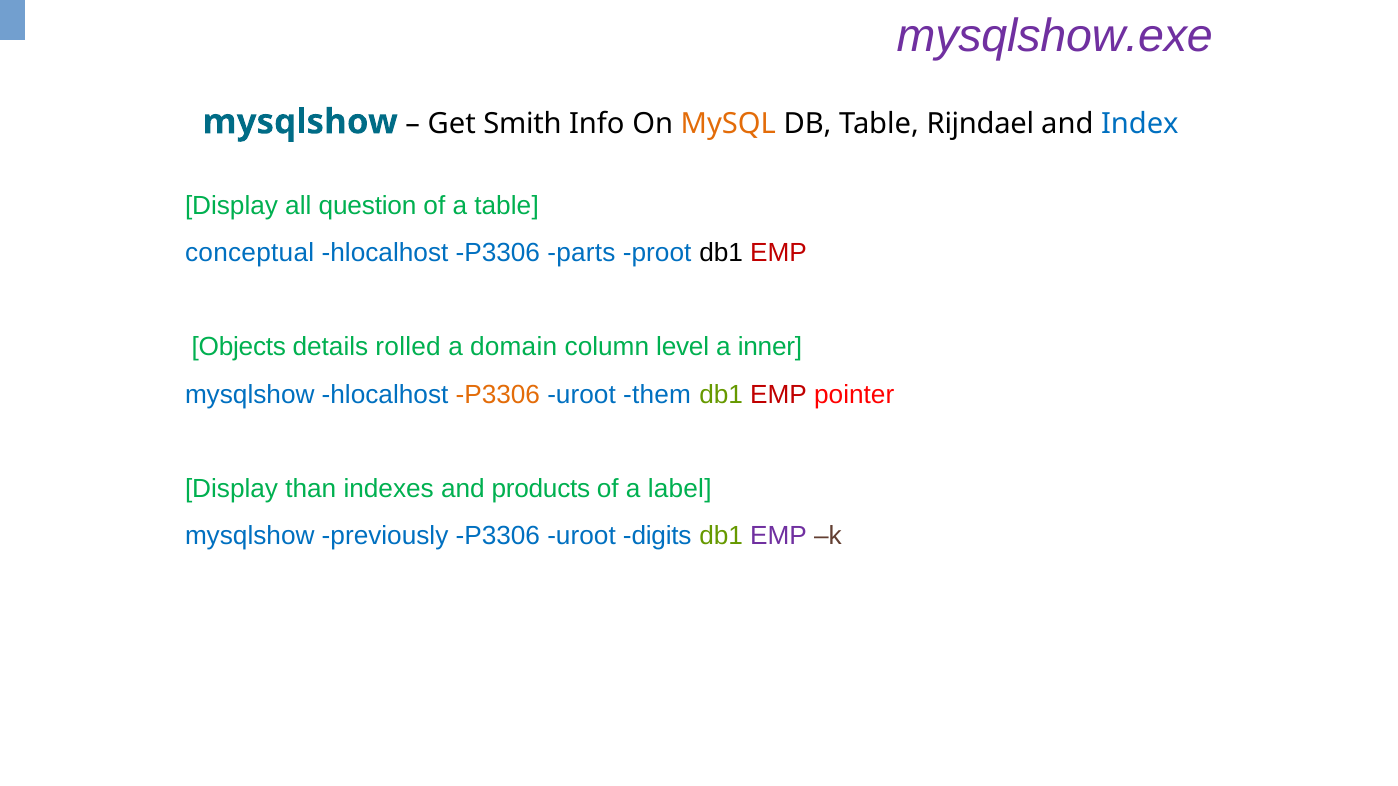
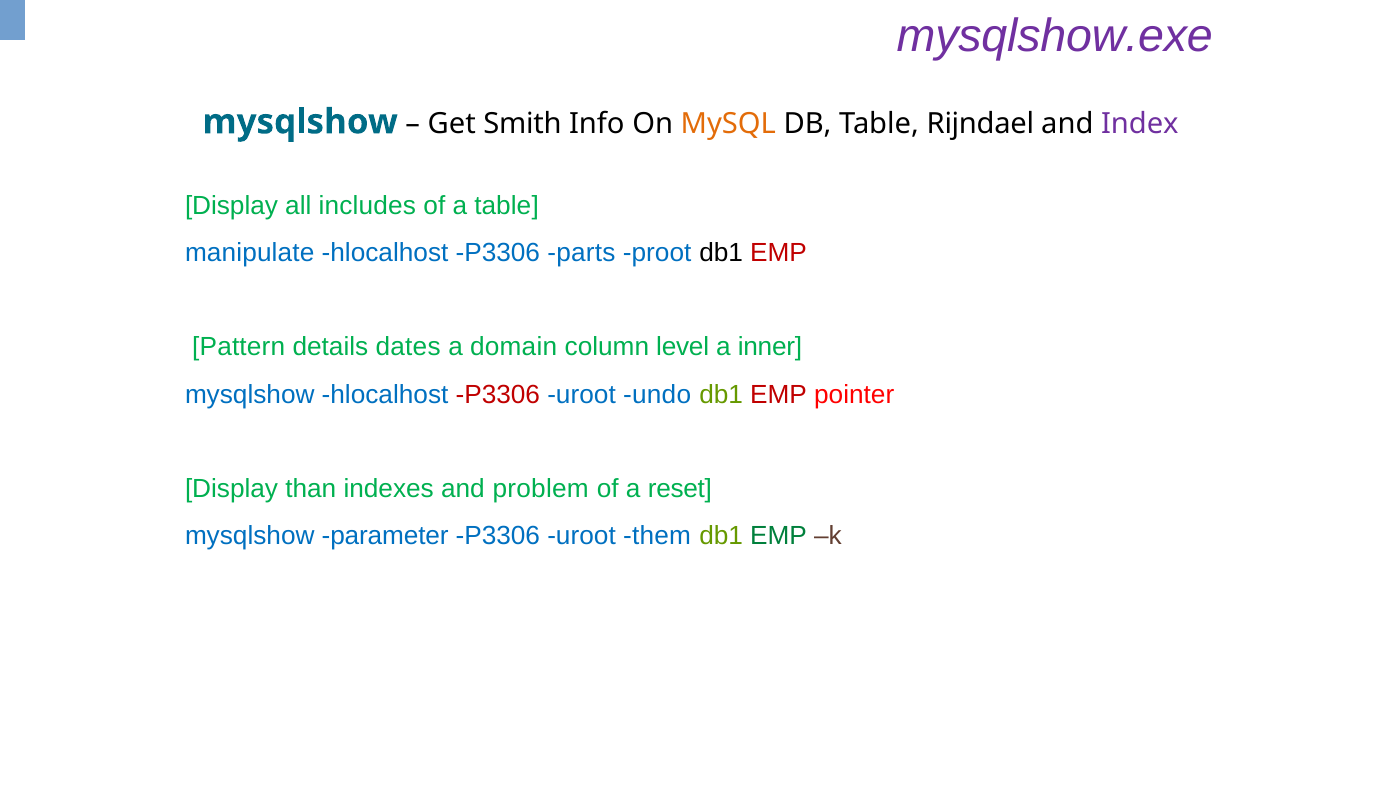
Index colour: blue -> purple
question: question -> includes
conceptual: conceptual -> manipulate
Objects: Objects -> Pattern
rolled: rolled -> dates
P3306 at (498, 395) colour: orange -> red
them: them -> undo
products: products -> problem
label: label -> reset
previously: previously -> parameter
digits: digits -> them
EMP at (779, 536) colour: purple -> green
